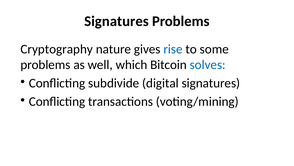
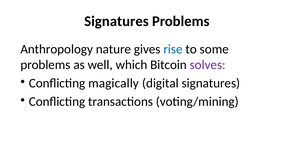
Cryptography: Cryptography -> Anthropology
solves colour: blue -> purple
subdivide: subdivide -> magically
